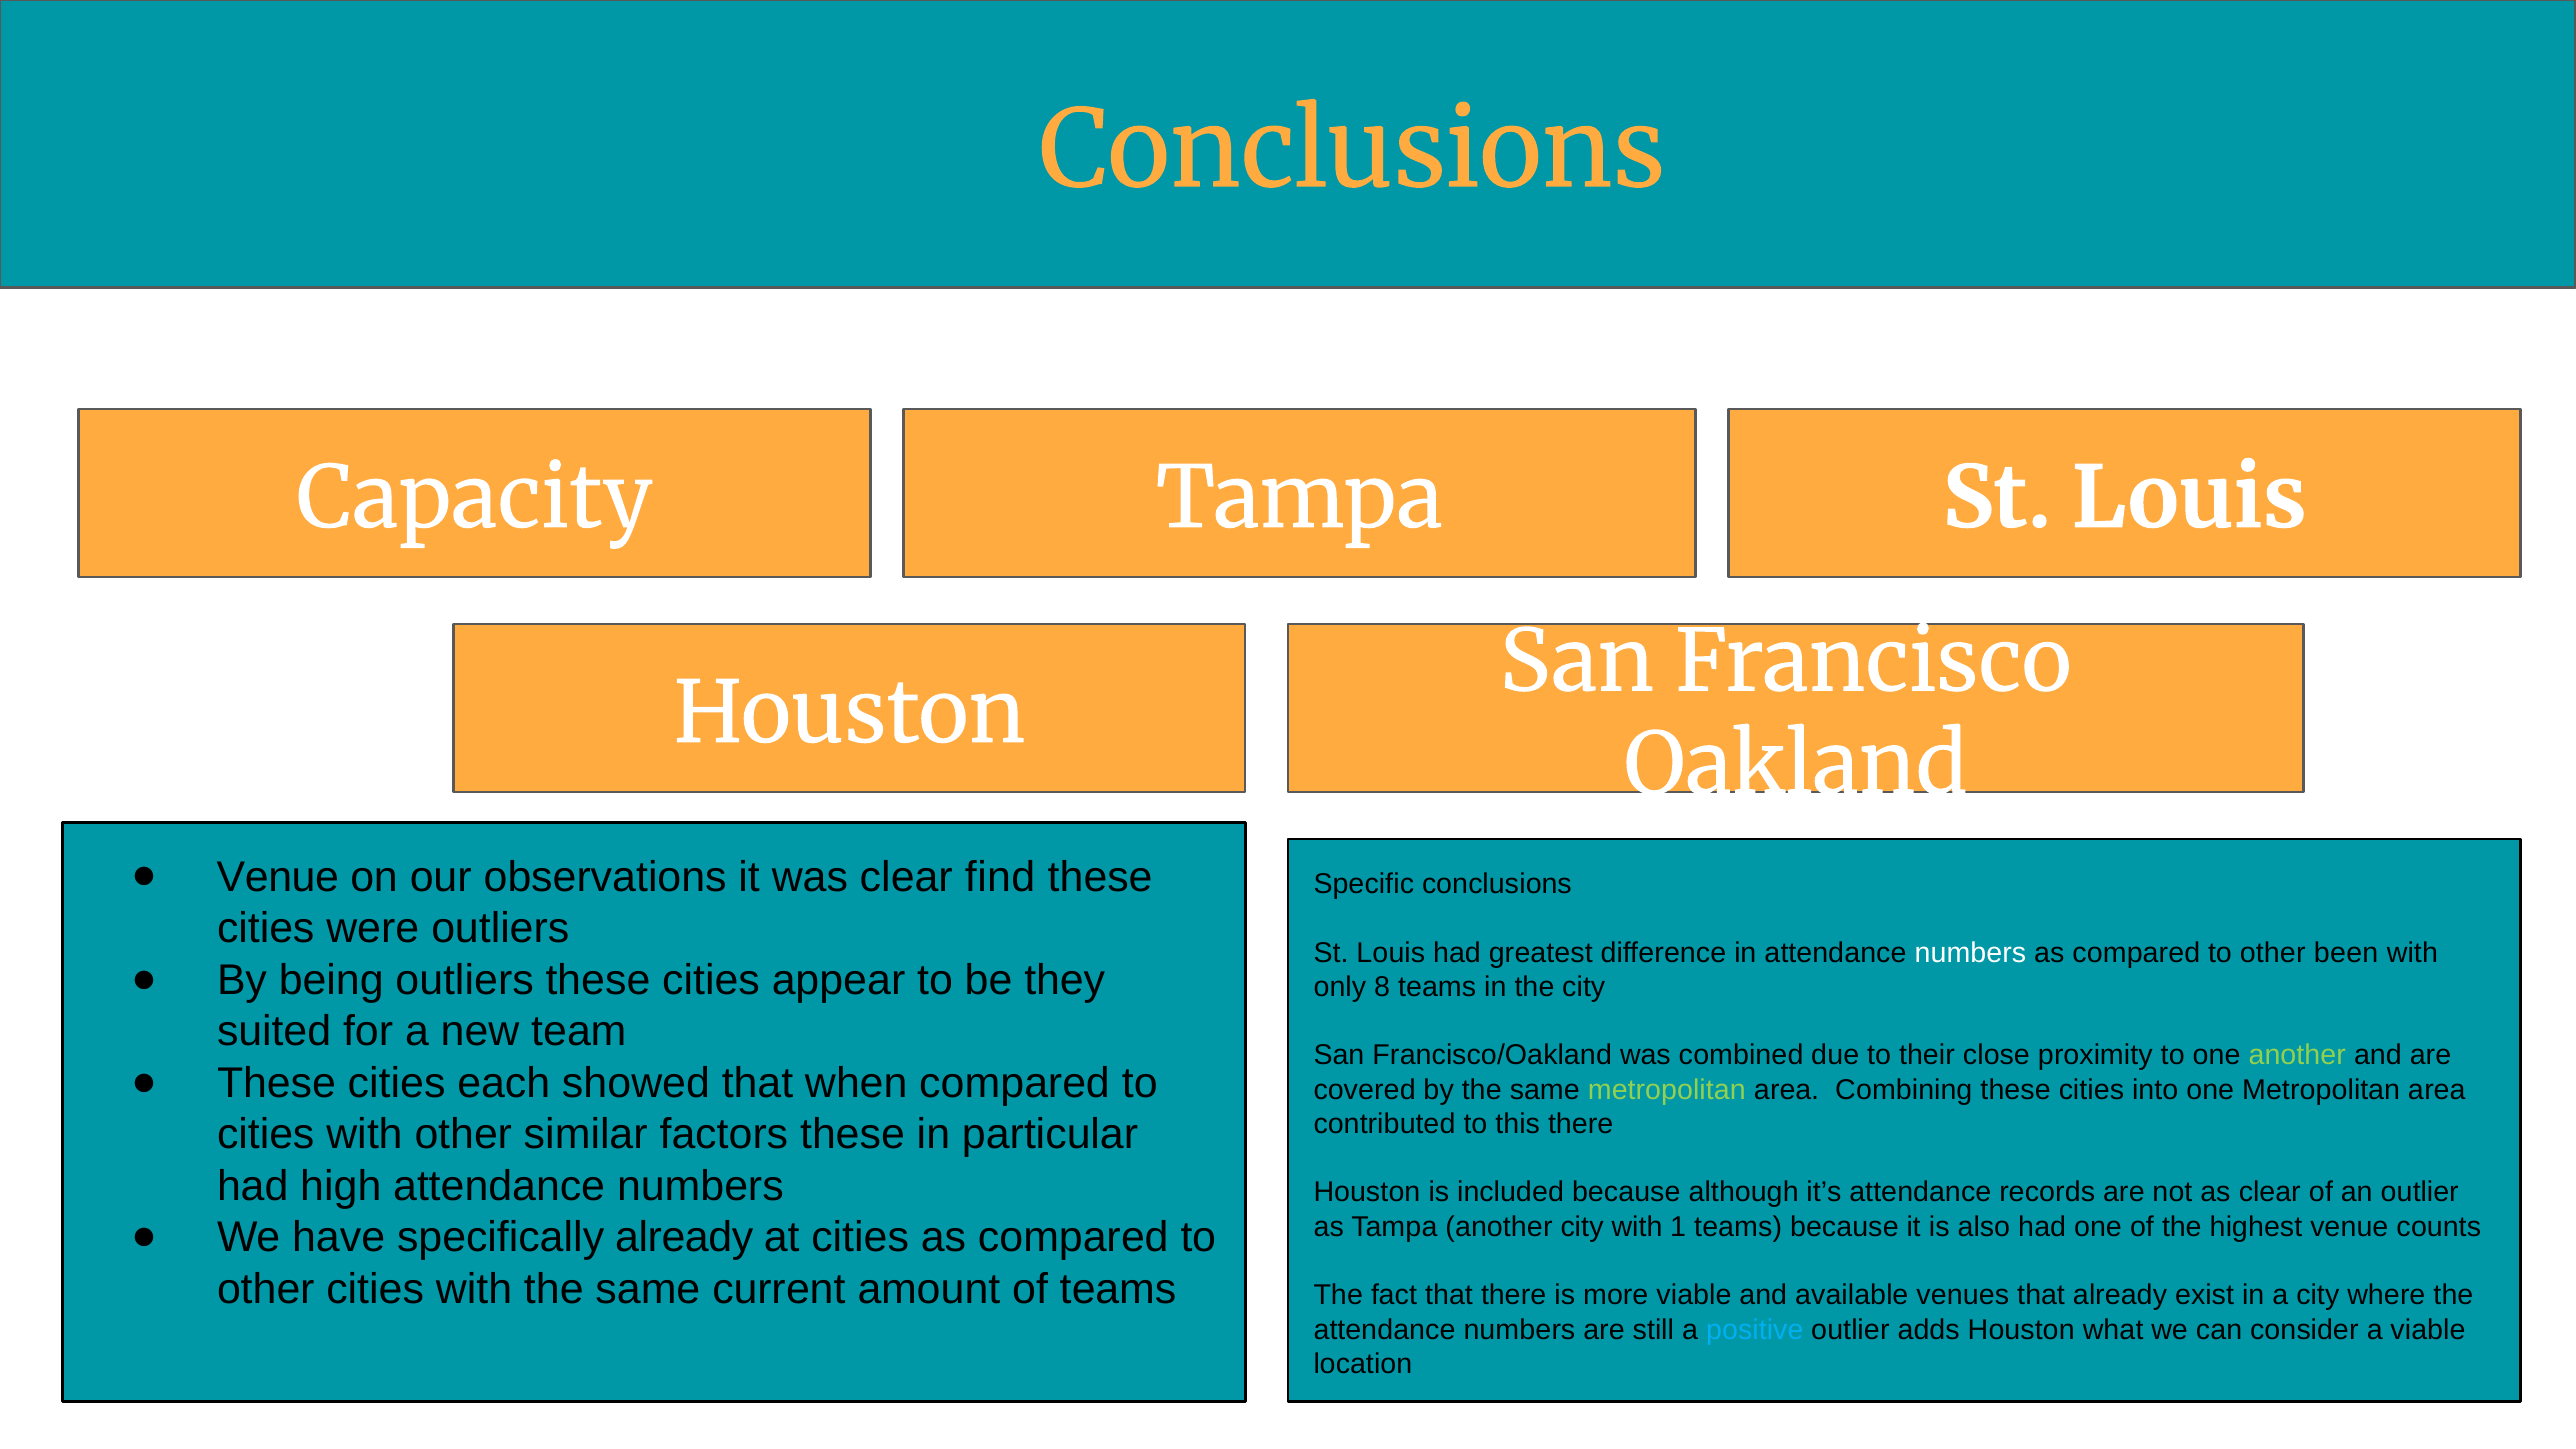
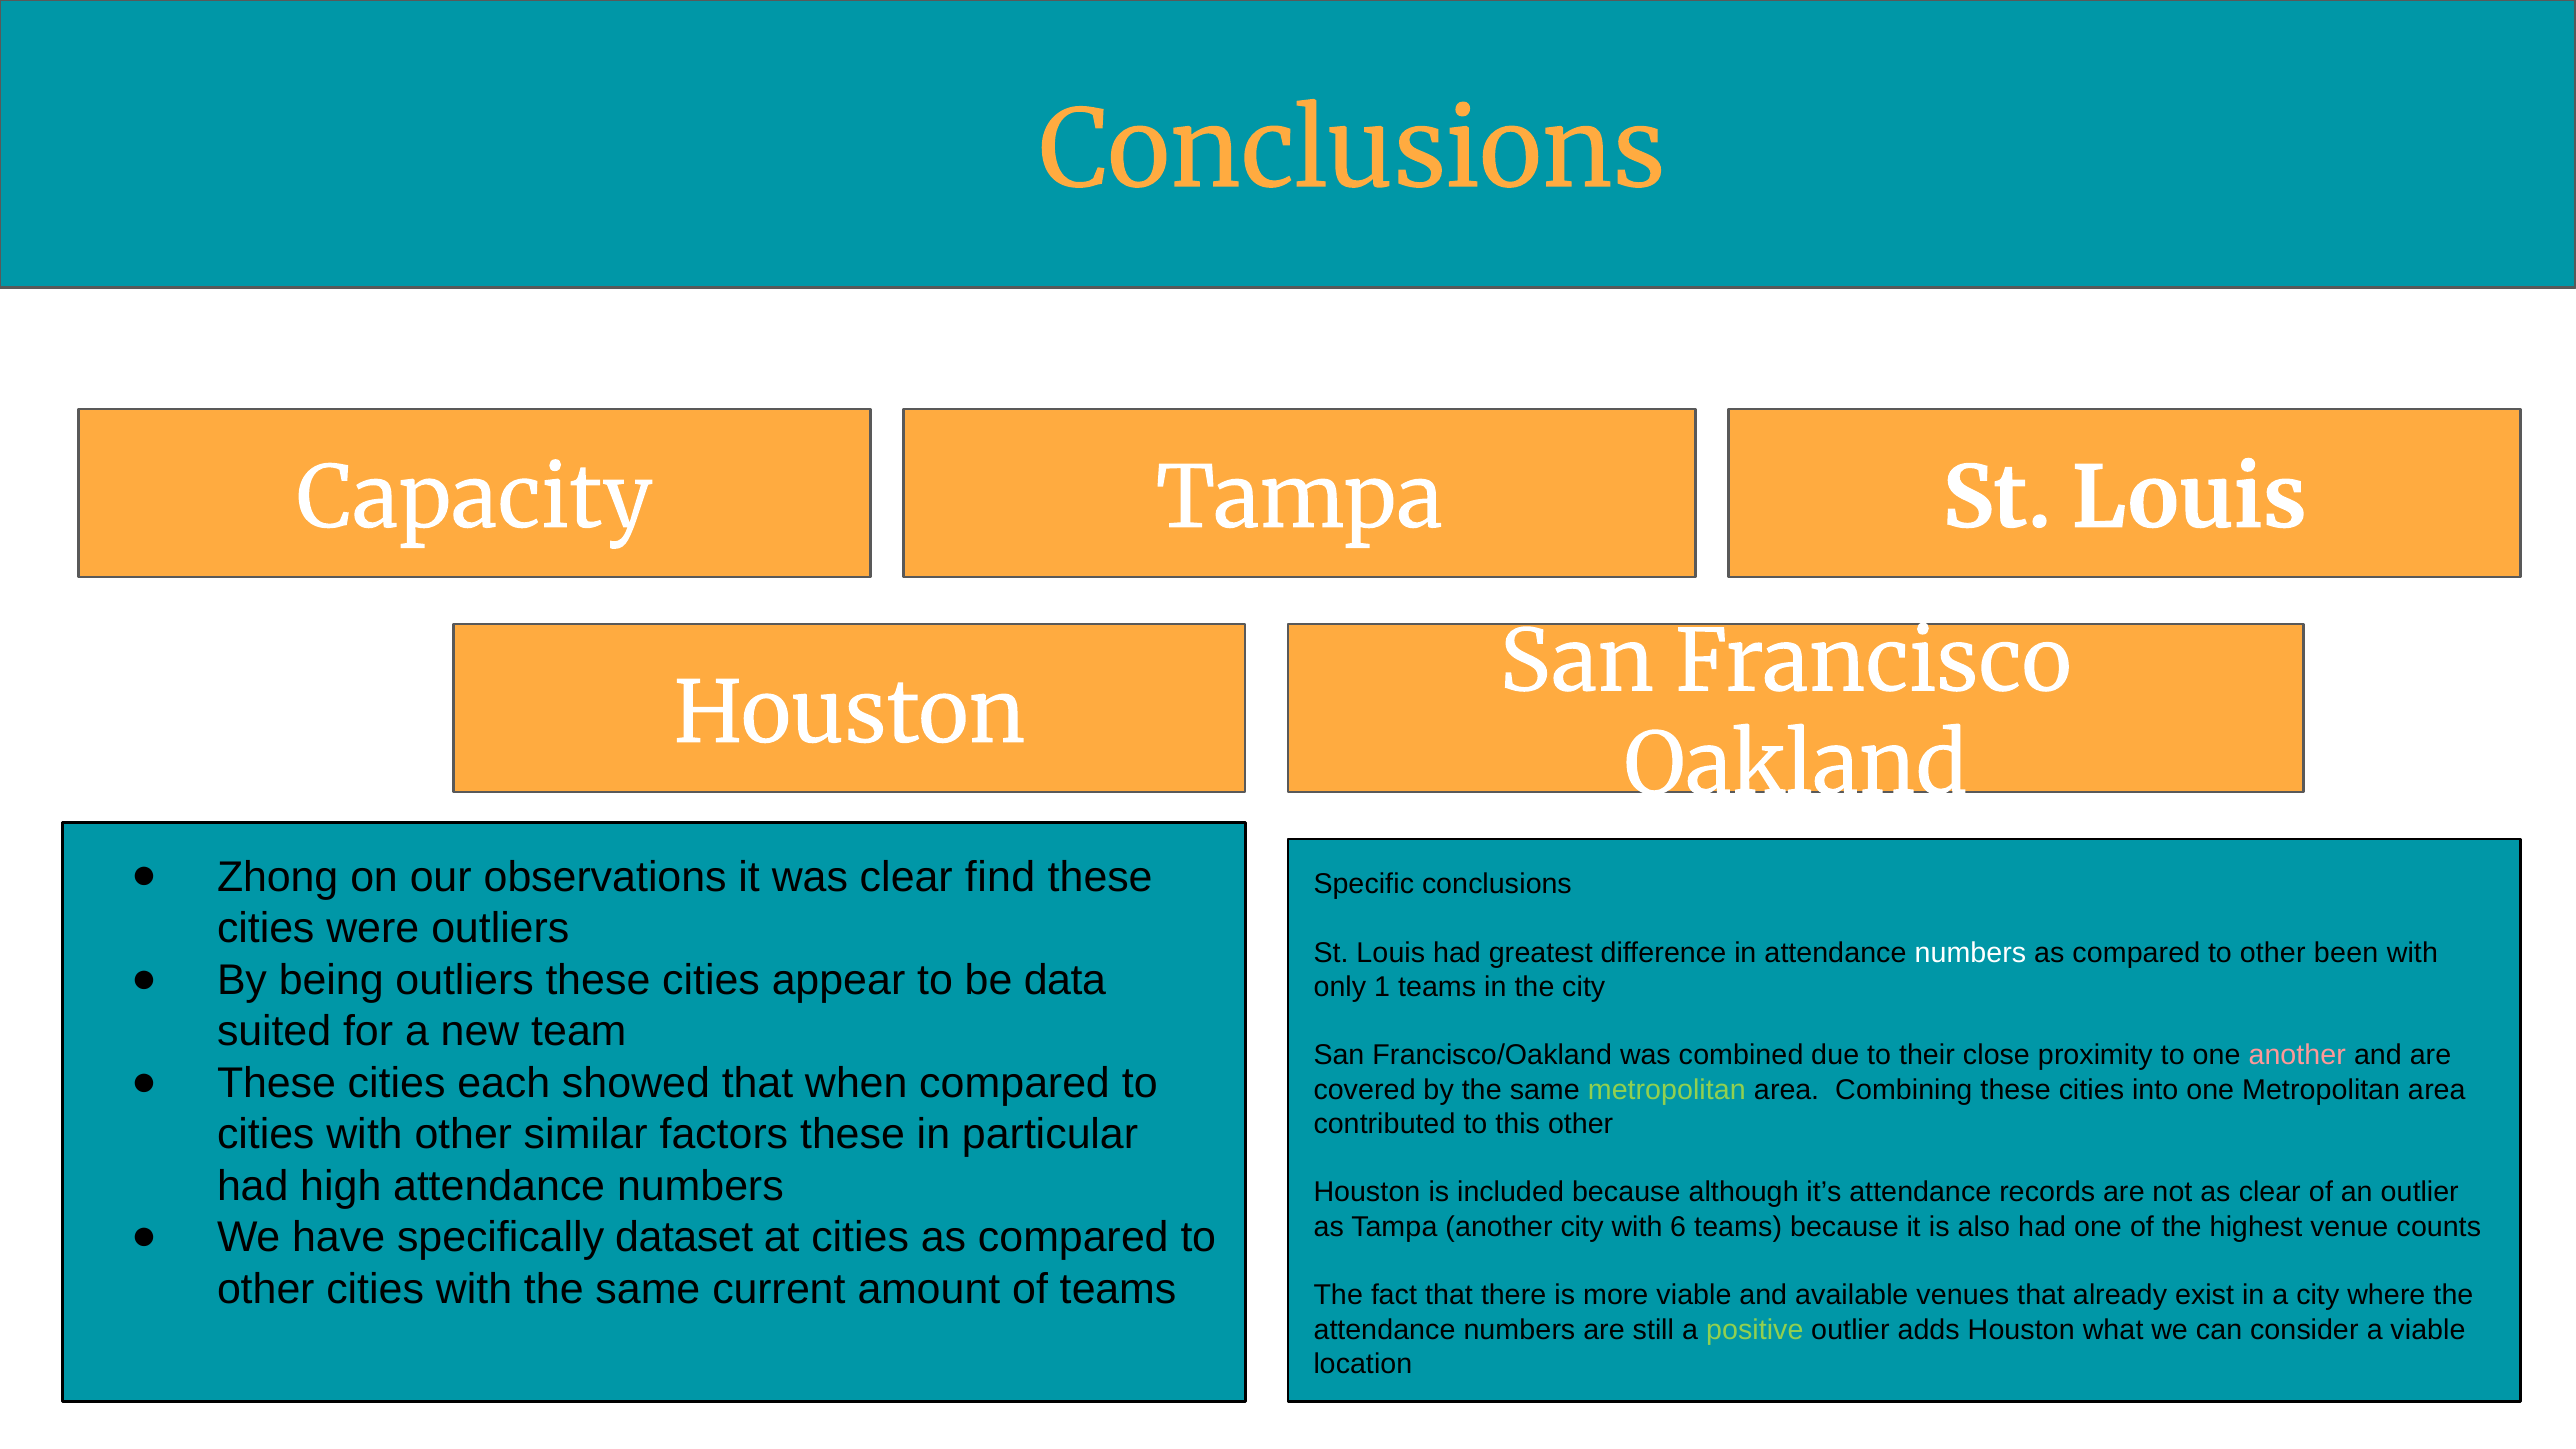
Venue at (278, 877): Venue -> Zhong
they: they -> data
8: 8 -> 1
another at (2297, 1055) colour: light green -> pink
this there: there -> other
1: 1 -> 6
specifically already: already -> dataset
positive colour: light blue -> light green
